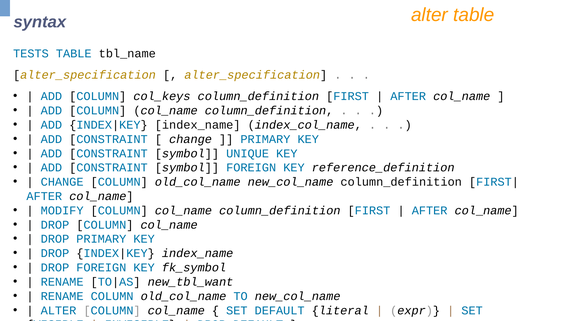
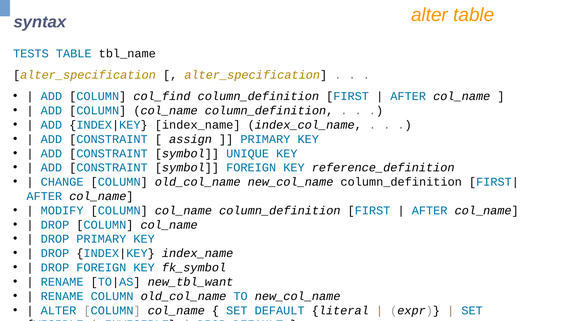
col_keys: col_keys -> col_find
change at (191, 139): change -> assign
